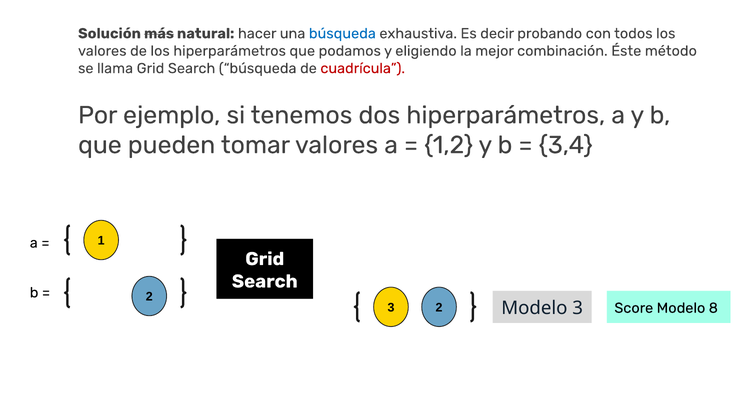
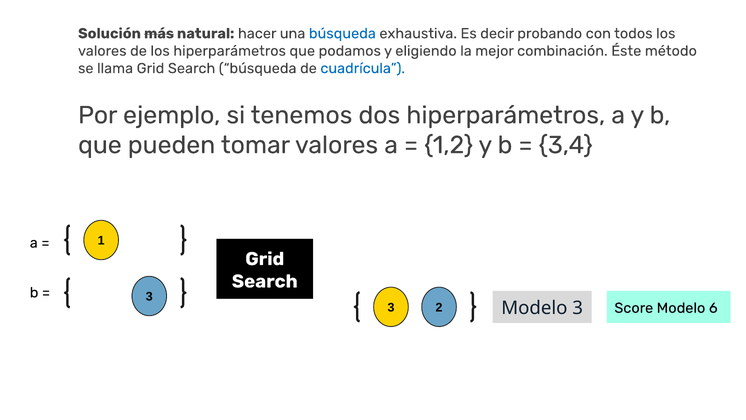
cuadrícula colour: red -> blue
2 at (149, 297): 2 -> 3
8: 8 -> 6
